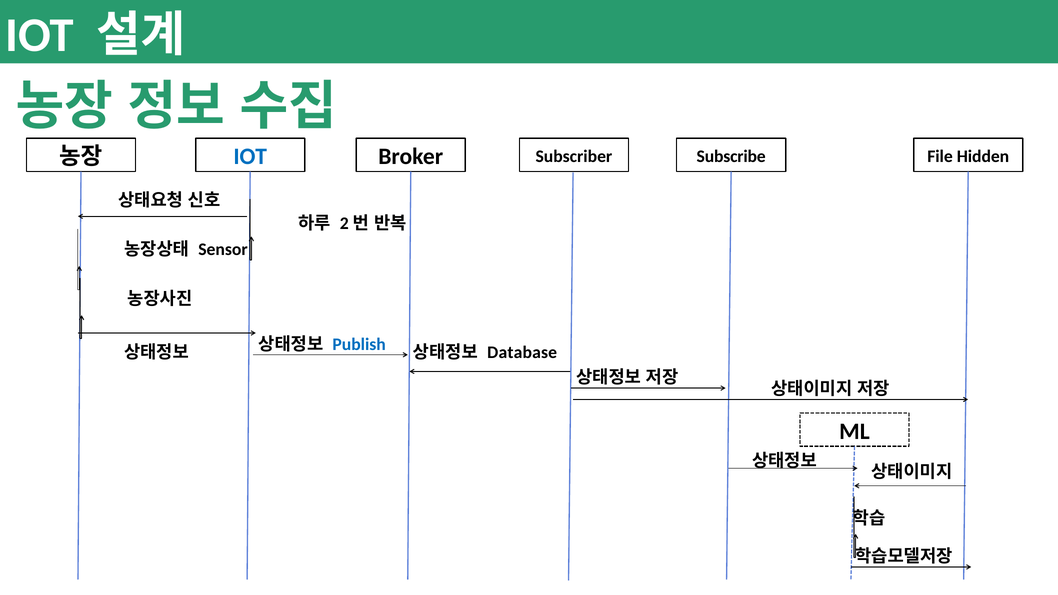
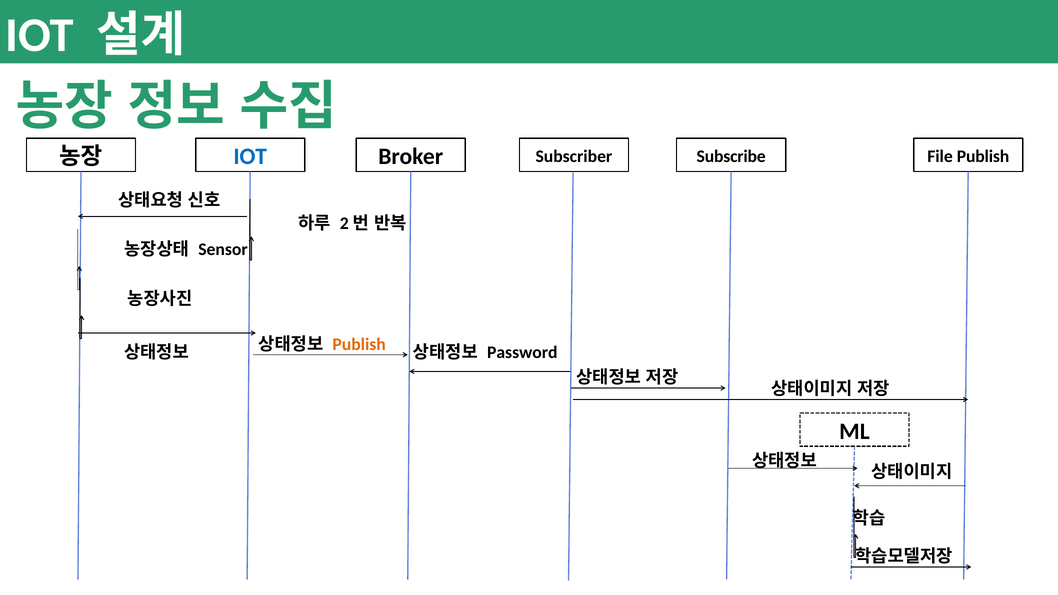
File Hidden: Hidden -> Publish
Publish at (359, 344) colour: blue -> orange
Database: Database -> Password
